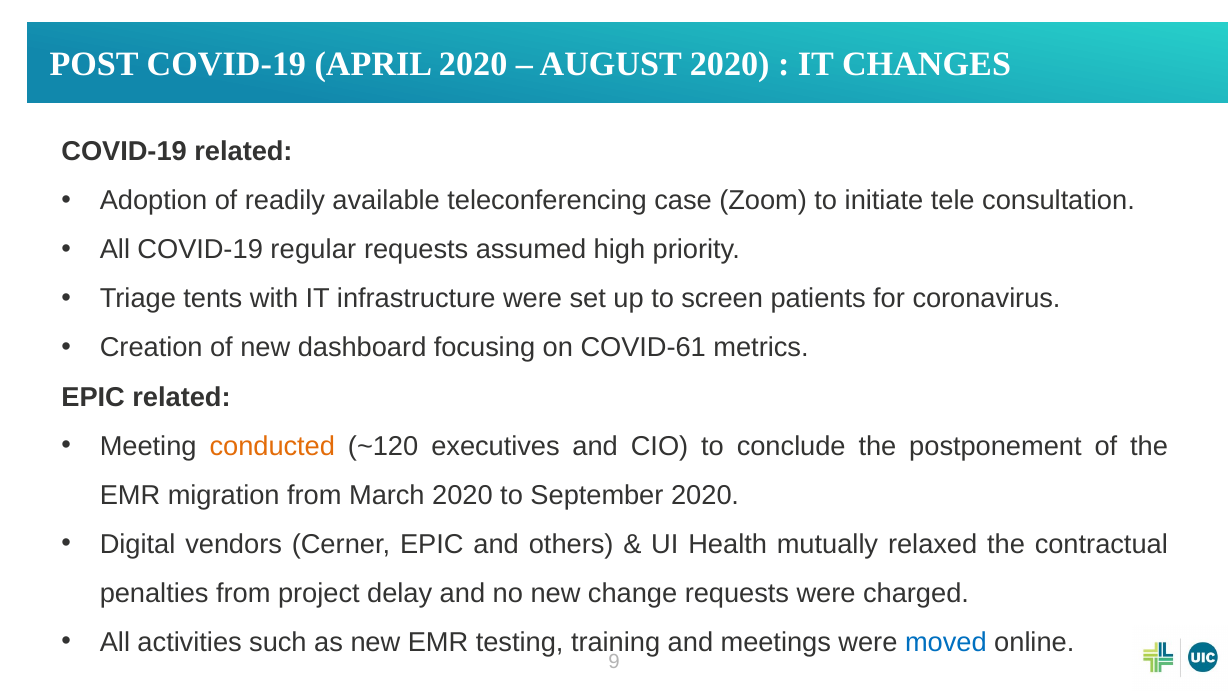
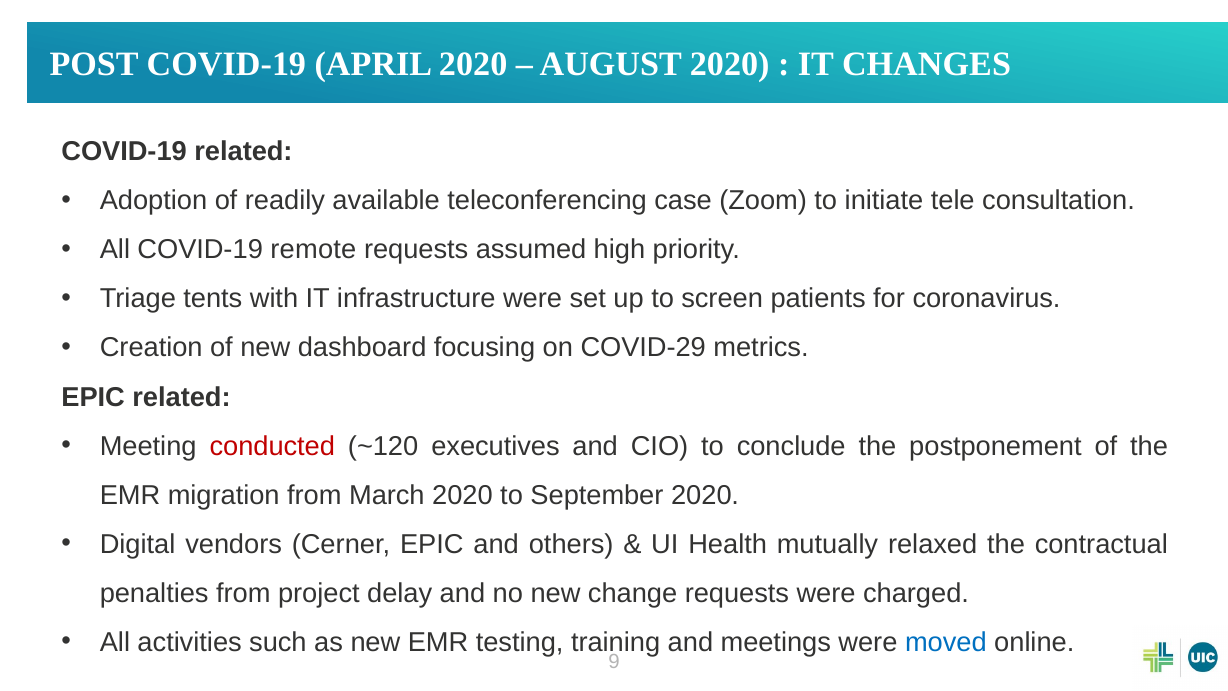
regular: regular -> remote
COVID-61: COVID-61 -> COVID-29
conducted colour: orange -> red
